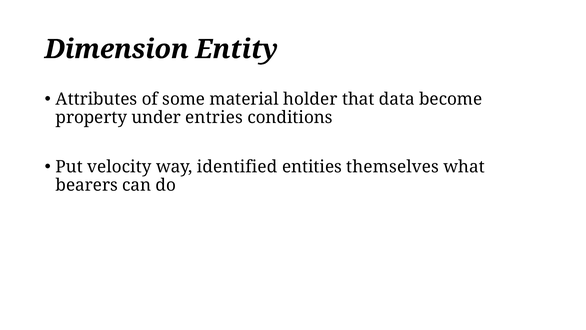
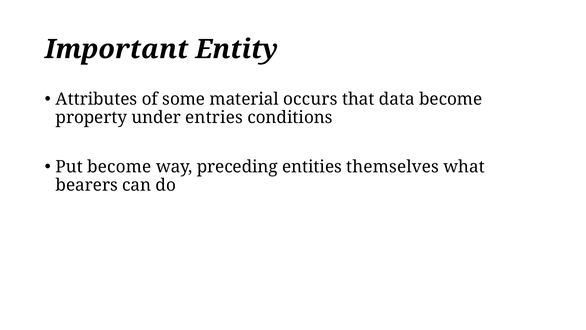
Dimension: Dimension -> Important
holder: holder -> occurs
Put velocity: velocity -> become
identified: identified -> preceding
